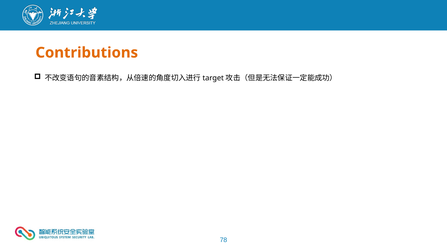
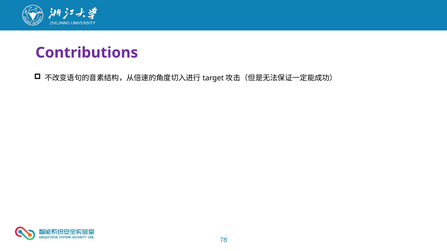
Contributions colour: orange -> purple
